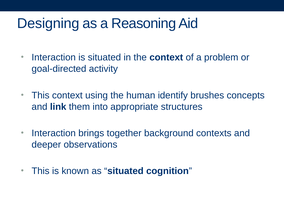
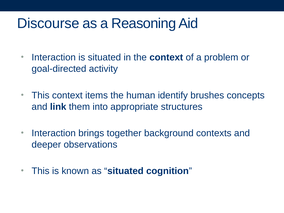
Designing: Designing -> Discourse
using: using -> items
